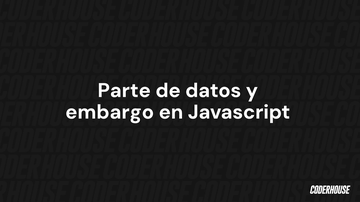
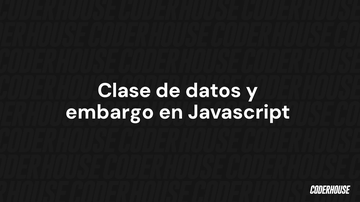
Parte: Parte -> Clase
